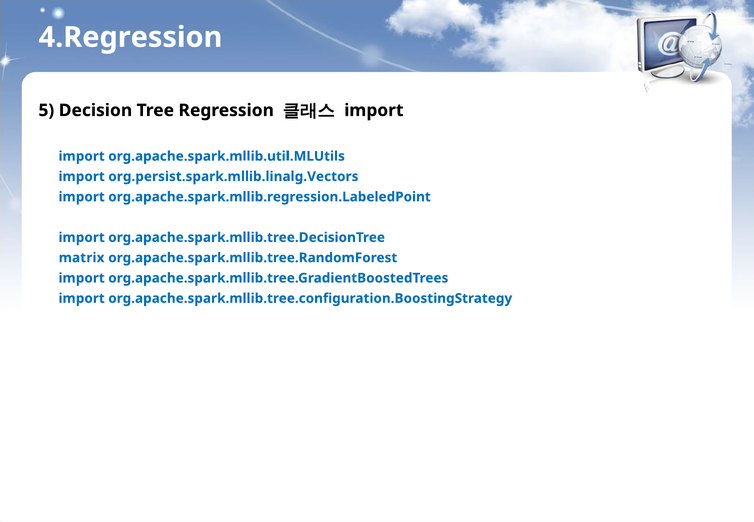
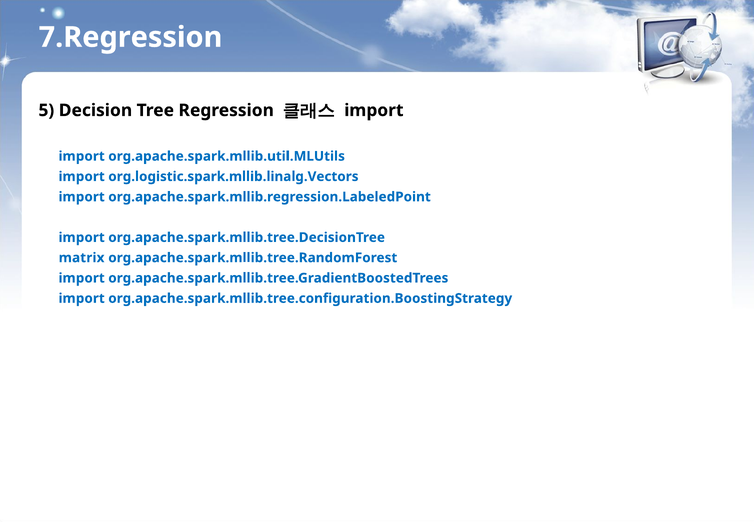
4.Regression: 4.Regression -> 7.Regression
org.persist.spark.mllib.linalg.Vectors: org.persist.spark.mllib.linalg.Vectors -> org.logistic.spark.mllib.linalg.Vectors
